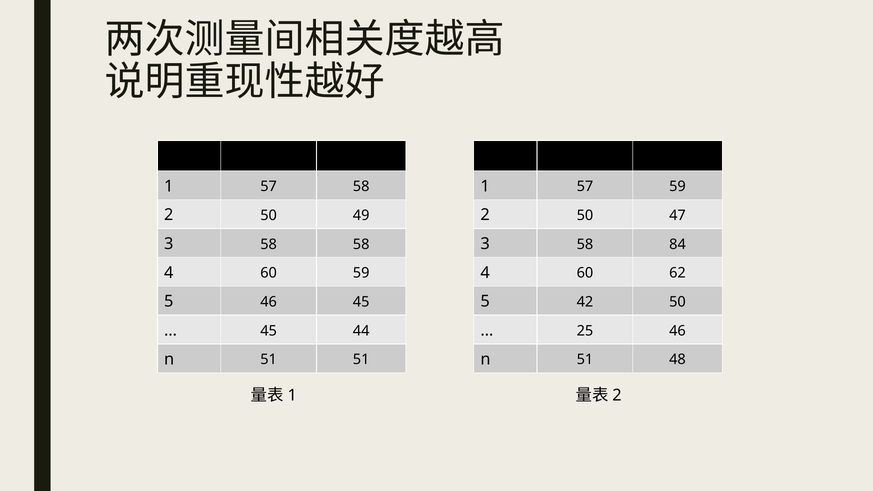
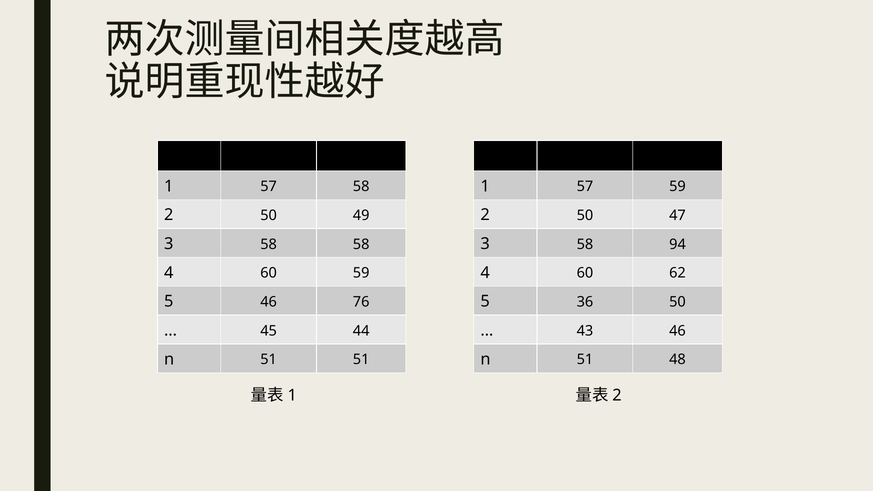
84: 84 -> 94
46 45: 45 -> 76
42: 42 -> 36
25: 25 -> 43
